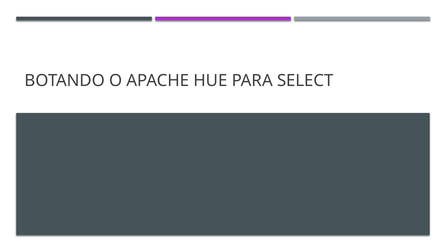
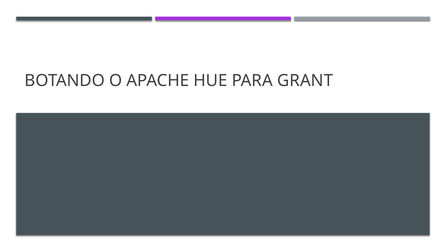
SELECT: SELECT -> GRANT
